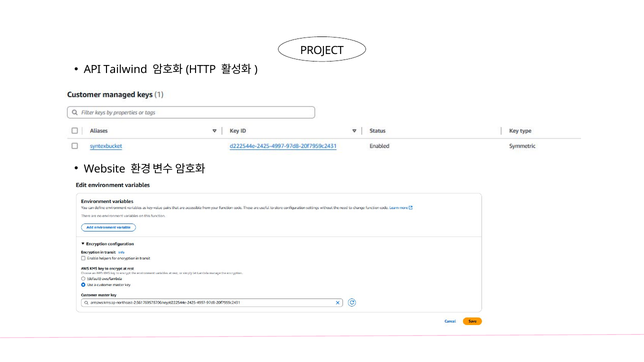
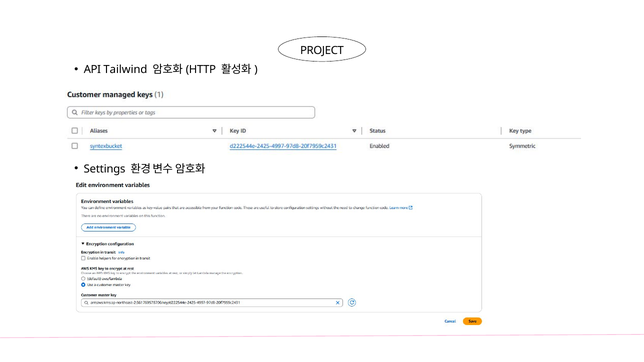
Website: Website -> Settings
